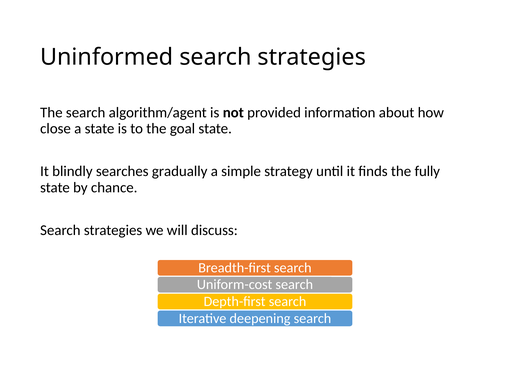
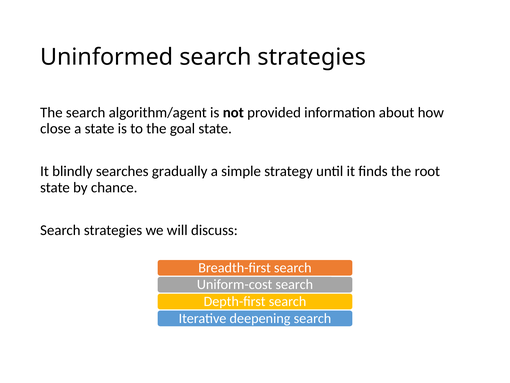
fully: fully -> root
